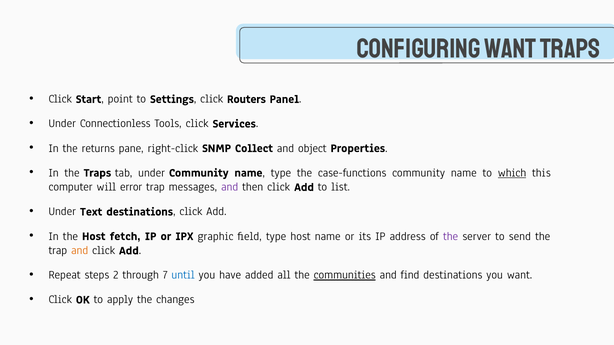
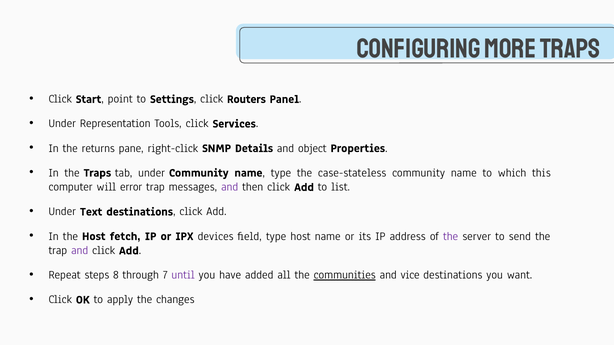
Configuring WANT: WANT -> MORE
Connectionless: Connectionless -> Representation
Collect: Collect -> Details
case-functions: case-functions -> case-stateless
which underline: present -> none
graphic: graphic -> devices
and at (80, 251) colour: orange -> purple
2: 2 -> 8
until colour: blue -> purple
find: find -> vice
